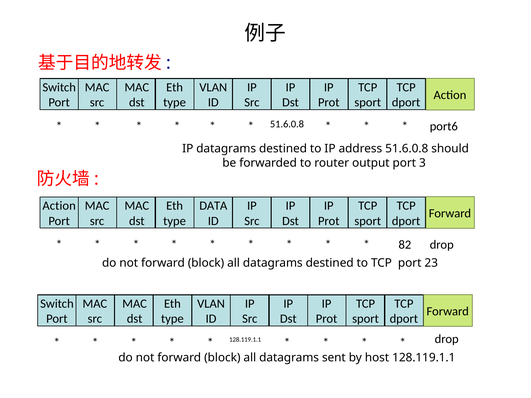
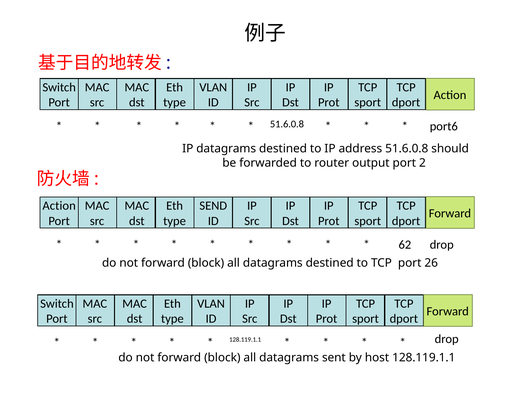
3: 3 -> 2
DATA: DATA -> SEND
82: 82 -> 62
23: 23 -> 26
